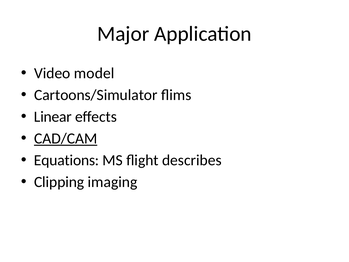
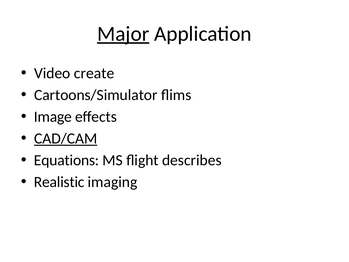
Major underline: none -> present
model: model -> create
Linear: Linear -> Image
Clipping: Clipping -> Realistic
